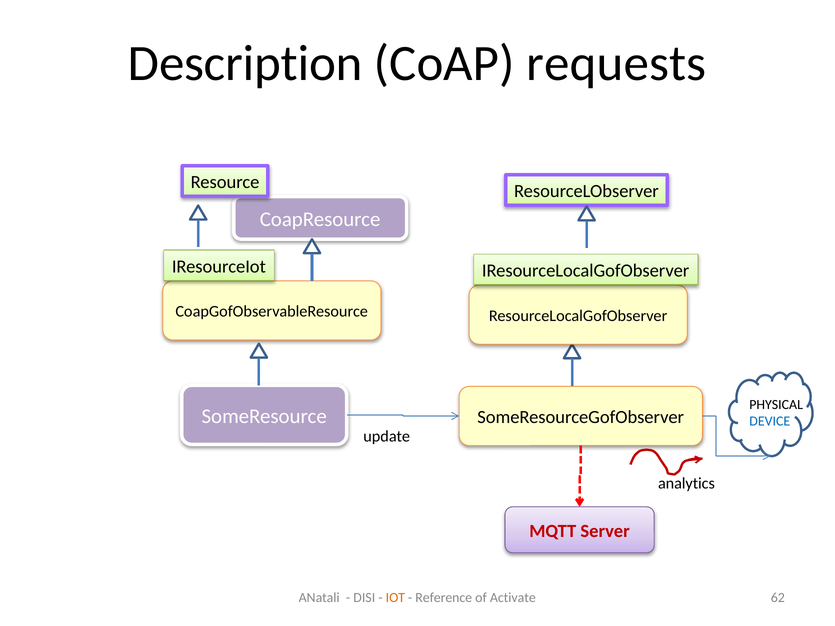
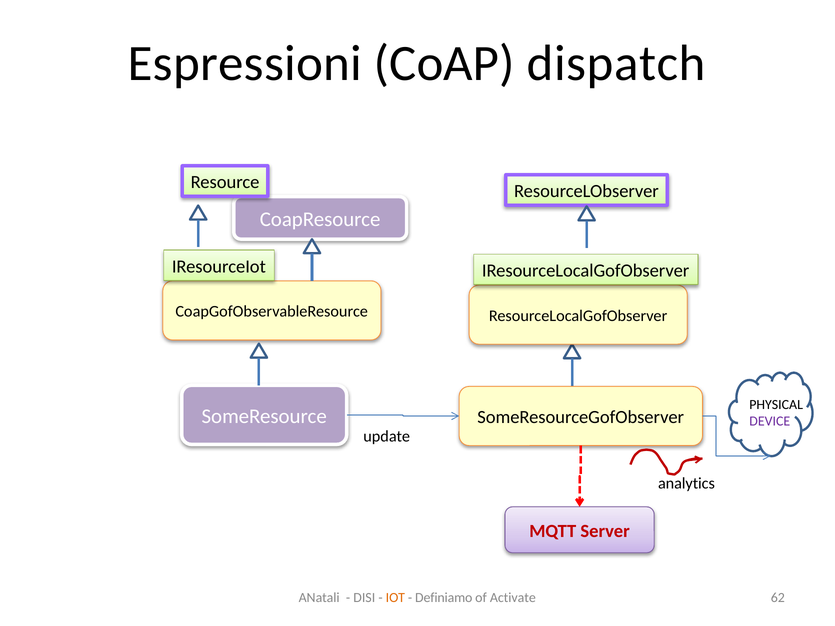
Description: Description -> Espressioni
requests: requests -> dispatch
DEVICE colour: blue -> purple
Reference: Reference -> Definiamo
